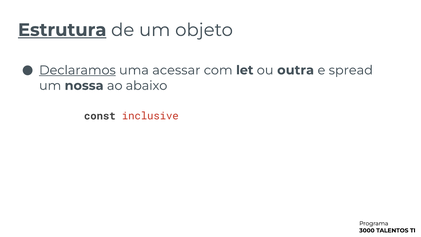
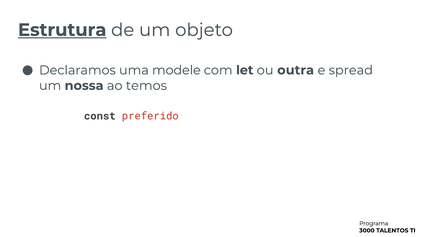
Declaramos underline: present -> none
acessar: acessar -> modele
abaixo: abaixo -> temos
inclusive: inclusive -> preferido
